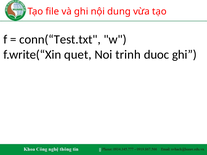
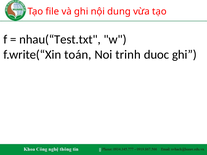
conn(“Test.txt: conn(“Test.txt -> nhau(“Test.txt
quet: quet -> toán
